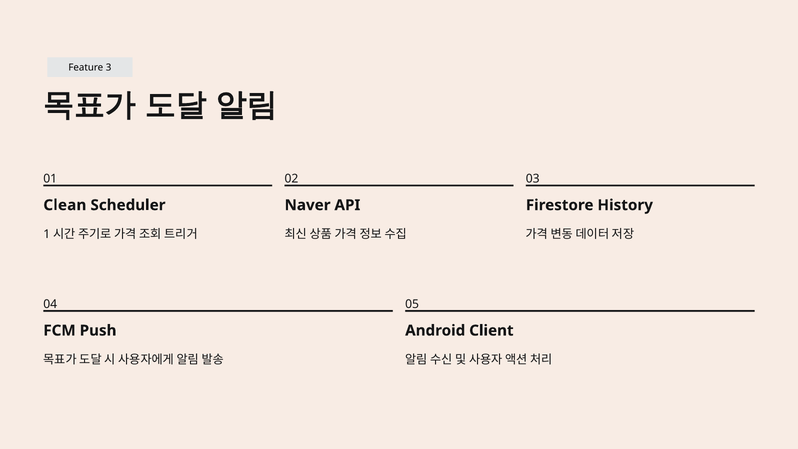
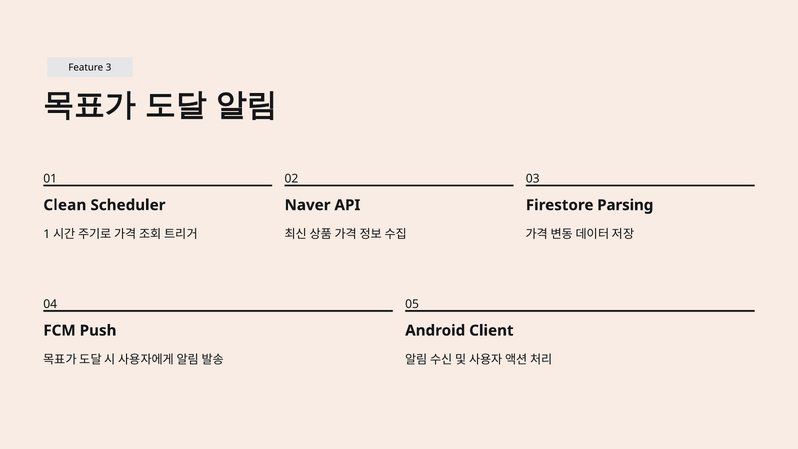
History: History -> Parsing
